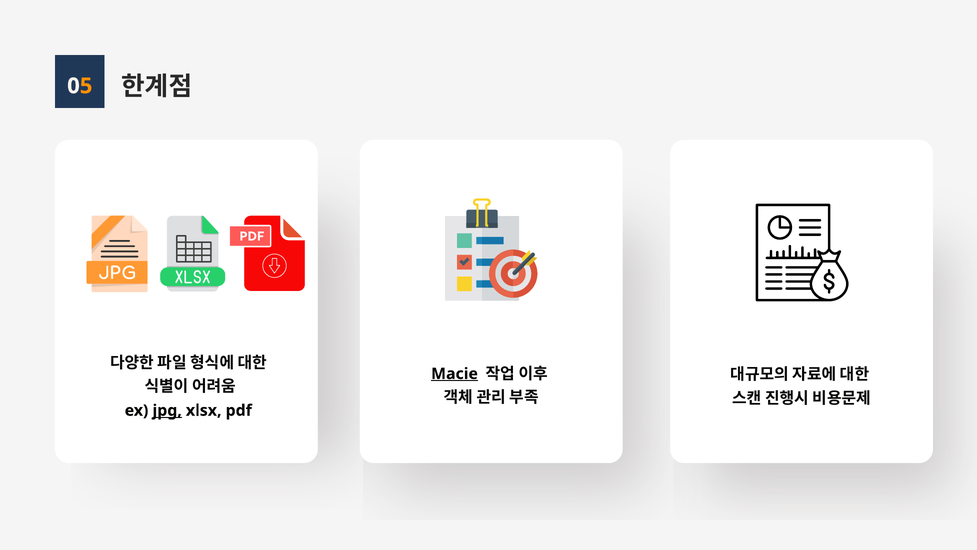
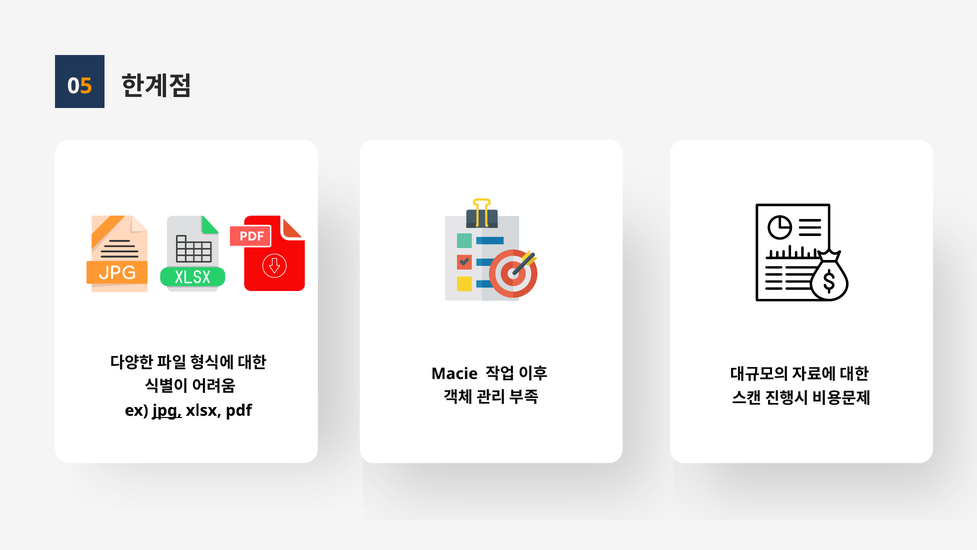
Macie underline: present -> none
